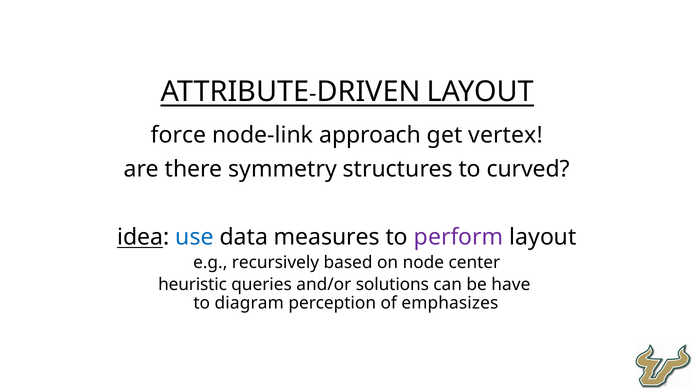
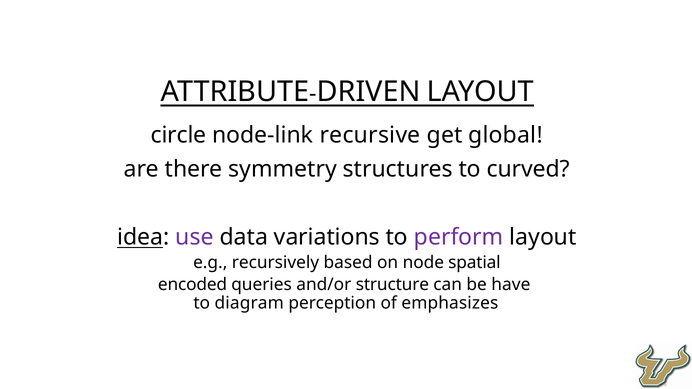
force: force -> circle
approach: approach -> recursive
vertex: vertex -> global
use colour: blue -> purple
measures: measures -> variations
center: center -> spatial
heuristic: heuristic -> encoded
solutions: solutions -> structure
